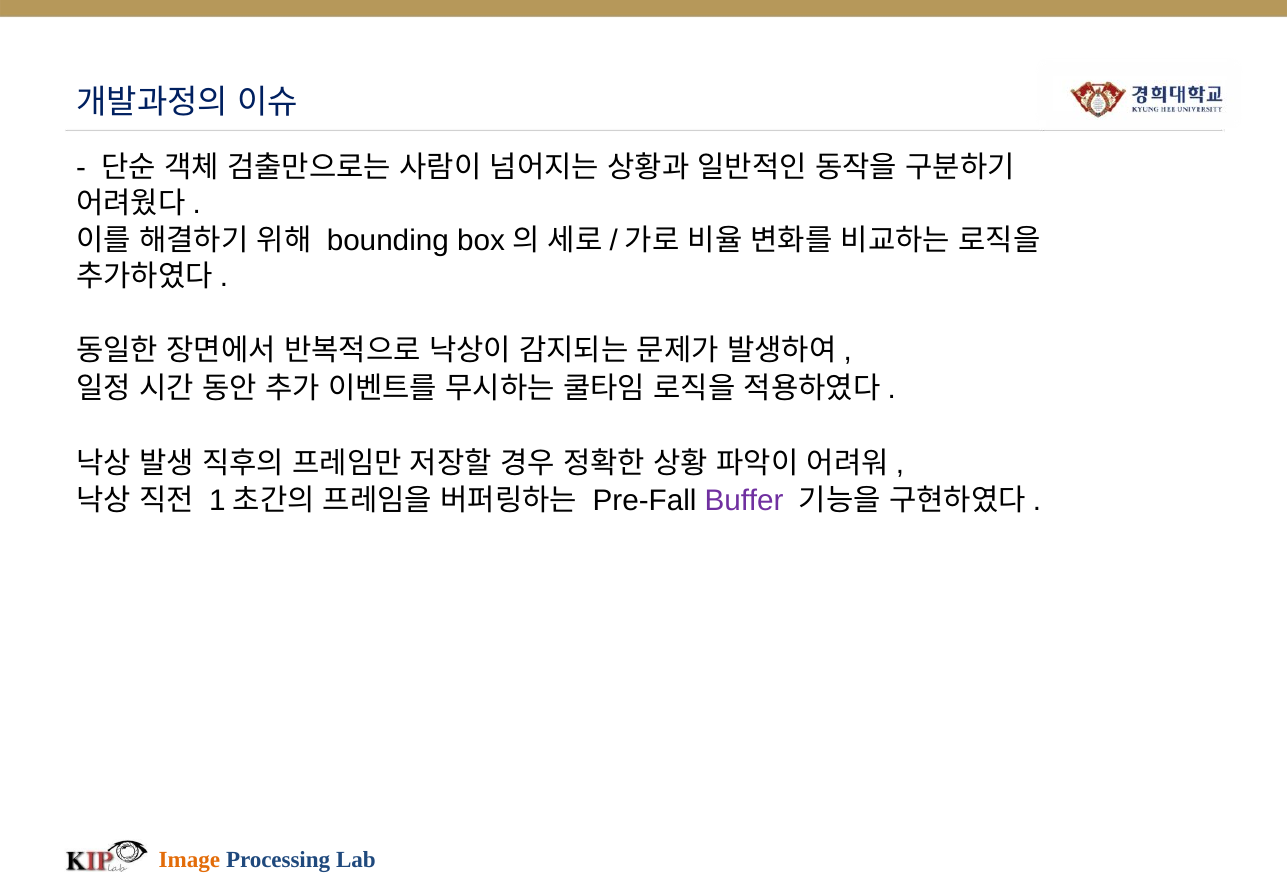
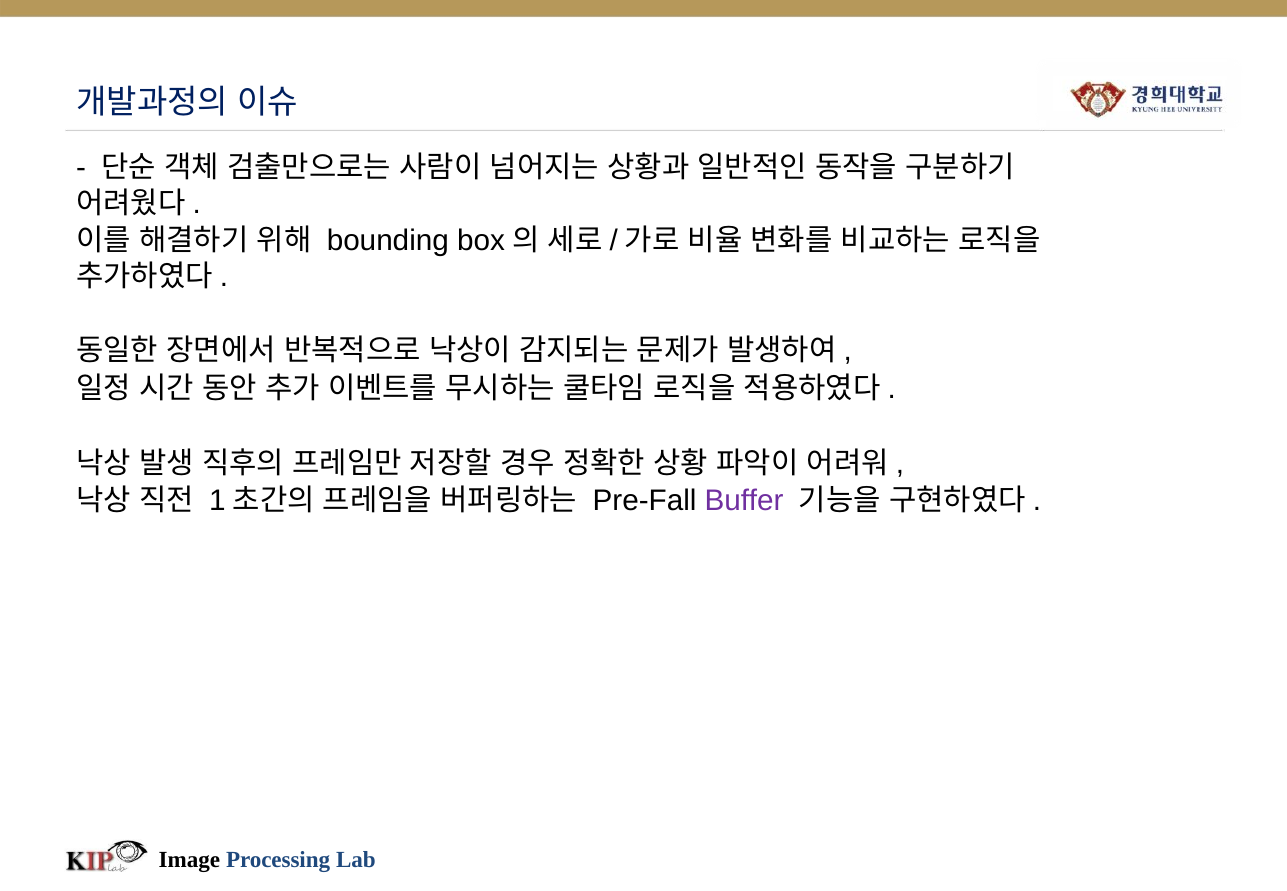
Image colour: orange -> black
